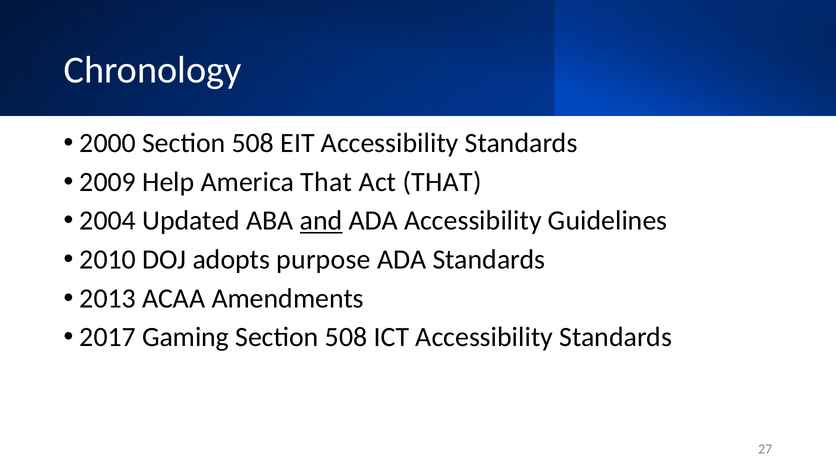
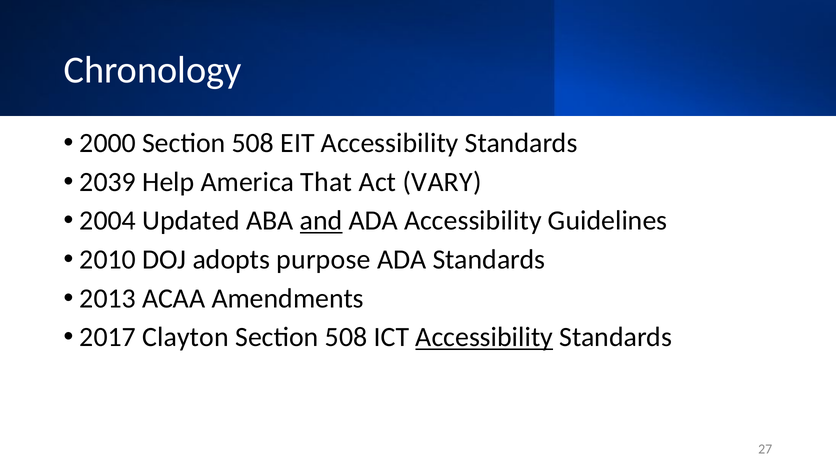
2009: 2009 -> 2039
Act THAT: THAT -> VARY
Gaming: Gaming -> Clayton
Accessibility at (484, 337) underline: none -> present
